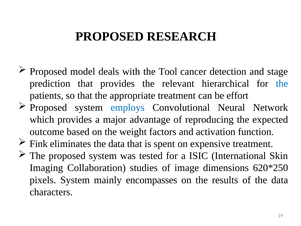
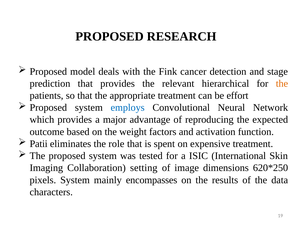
Tool: Tool -> Fink
the at (282, 83) colour: blue -> orange
Fink: Fink -> Patii
eliminates the data: data -> role
studies: studies -> setting
